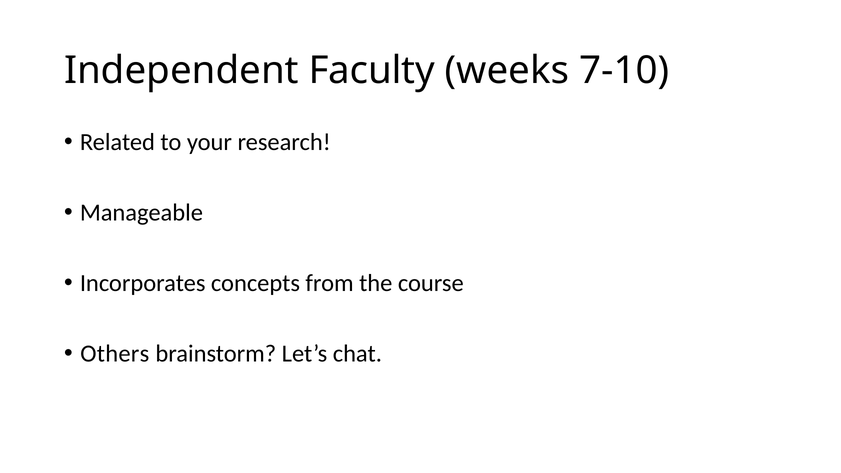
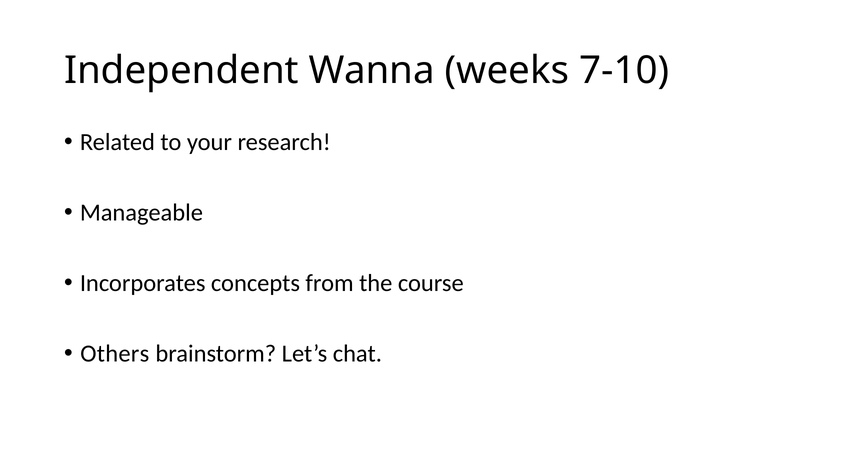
Faculty: Faculty -> Wanna
